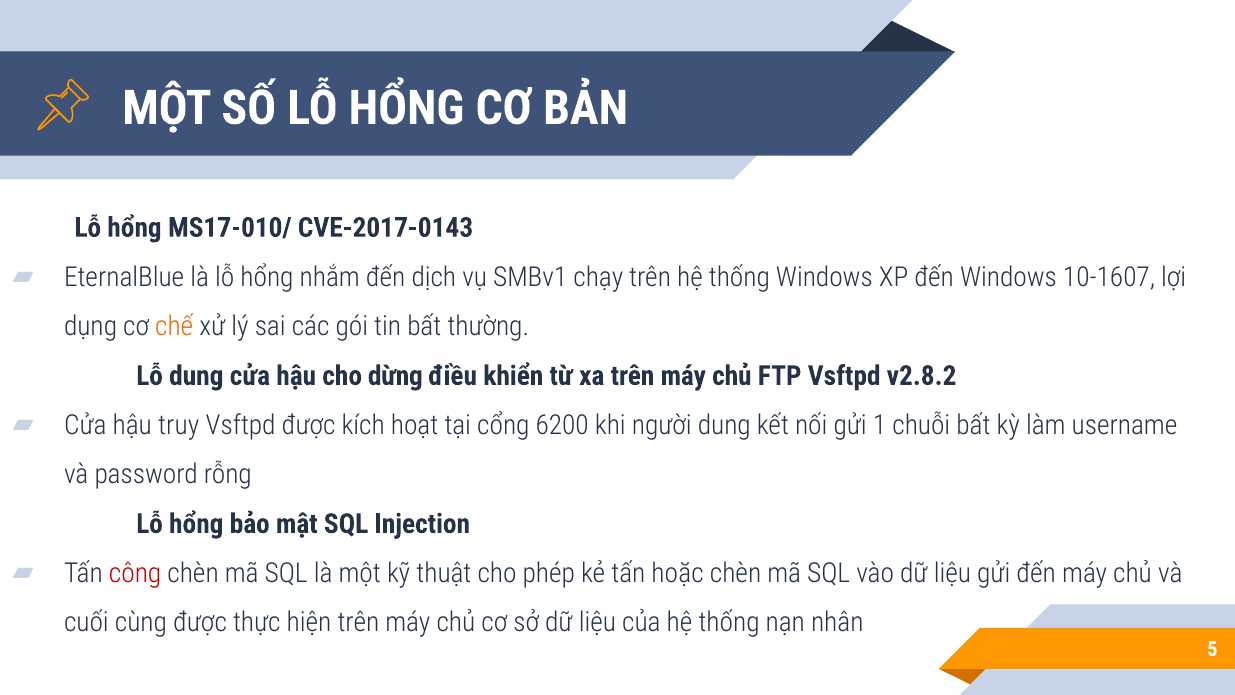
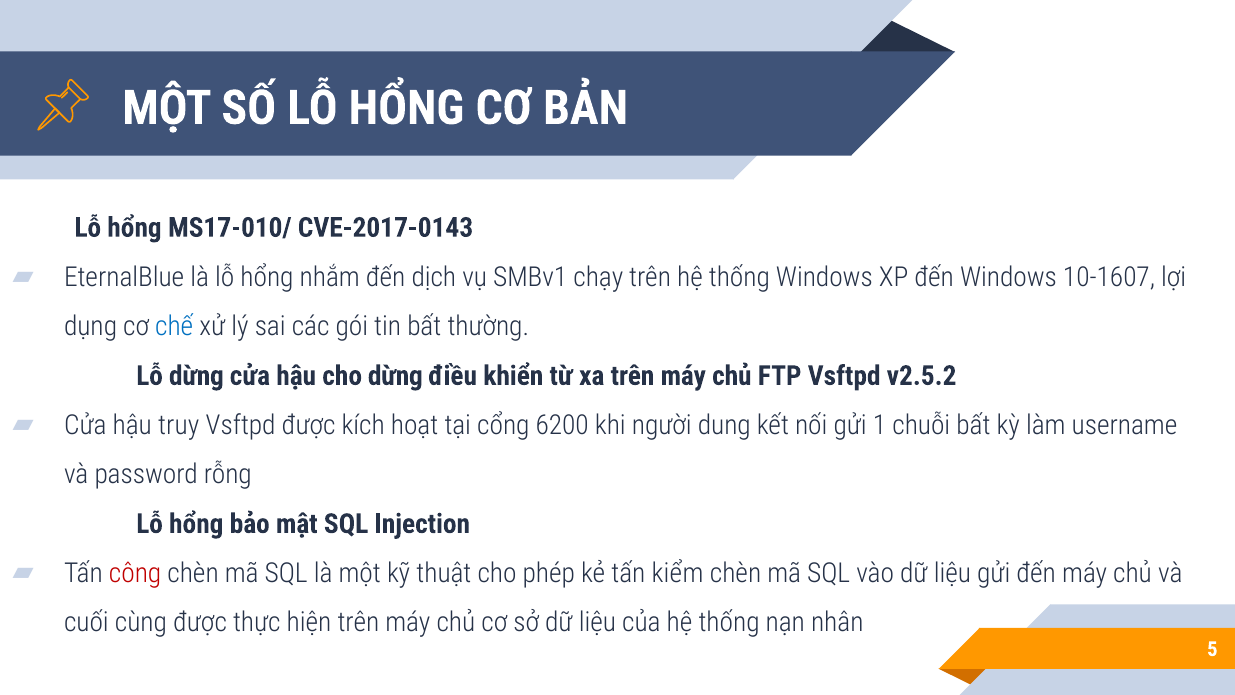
chế colour: orange -> blue
Lỗ dung: dung -> dừng
v2.8.2: v2.8.2 -> v2.5.2
hoặc: hoặc -> kiểm
